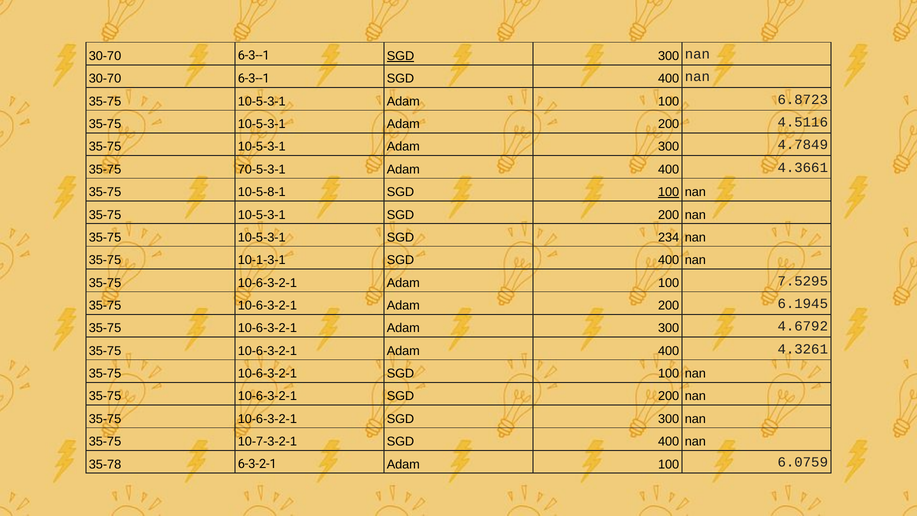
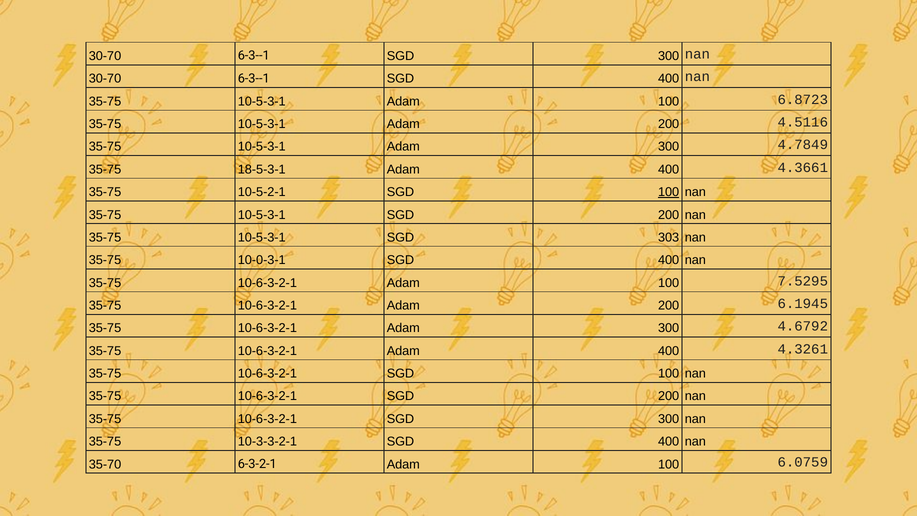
SGD at (400, 56) underline: present -> none
70-5-3-1: 70-5-3-1 -> 18-5-3-1
10-5-8-1: 10-5-8-1 -> 10-5-2-1
234: 234 -> 303
10-1-3-1: 10-1-3-1 -> 10-0-3-1
10-7-3-2-1: 10-7-3-2-1 -> 10-3-3-2-1
35-78: 35-78 -> 35-70
